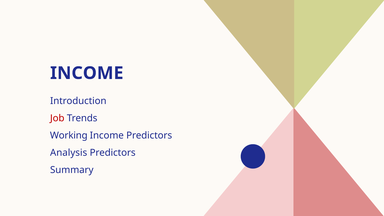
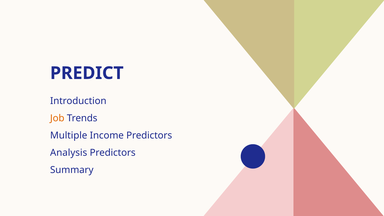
INCOME at (87, 73): INCOME -> PREDICT
Job colour: red -> orange
Working: Working -> Multiple
